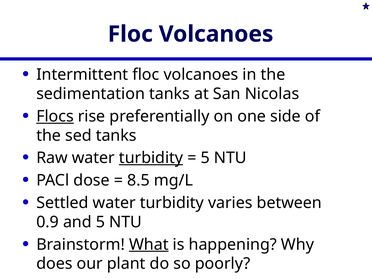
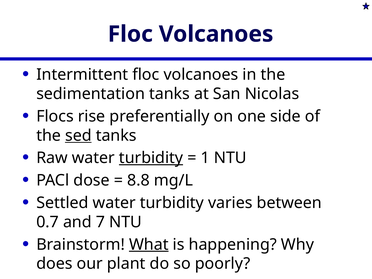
Flocs underline: present -> none
sed underline: none -> present
5 at (205, 158): 5 -> 1
8.5: 8.5 -> 8.8
0.9: 0.9 -> 0.7
and 5: 5 -> 7
